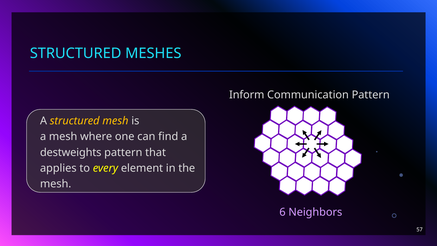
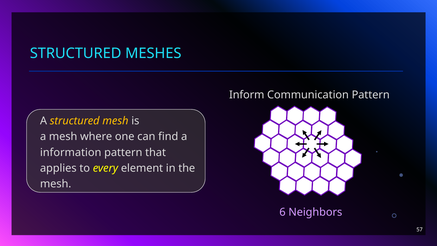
destweights: destweights -> information
